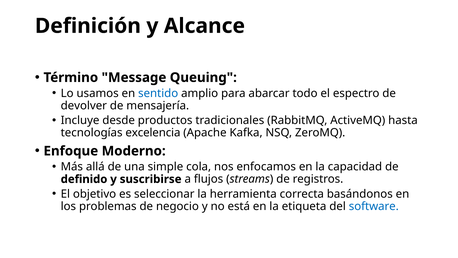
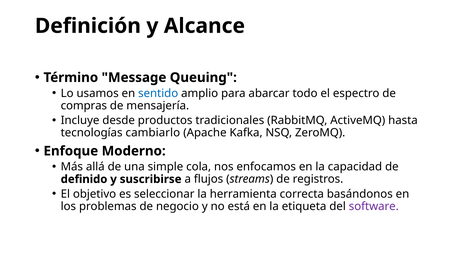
devolver: devolver -> compras
excelencia: excelencia -> cambiarlo
software colour: blue -> purple
